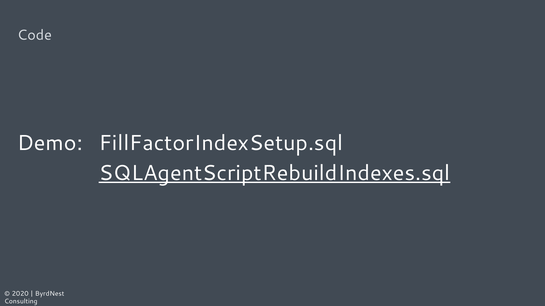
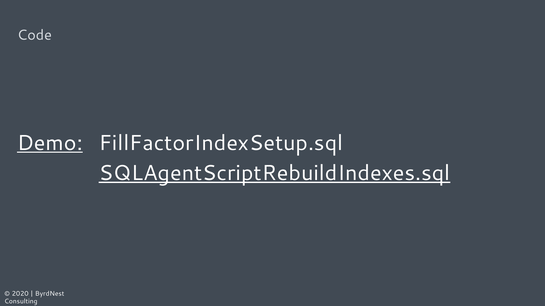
Demo underline: none -> present
